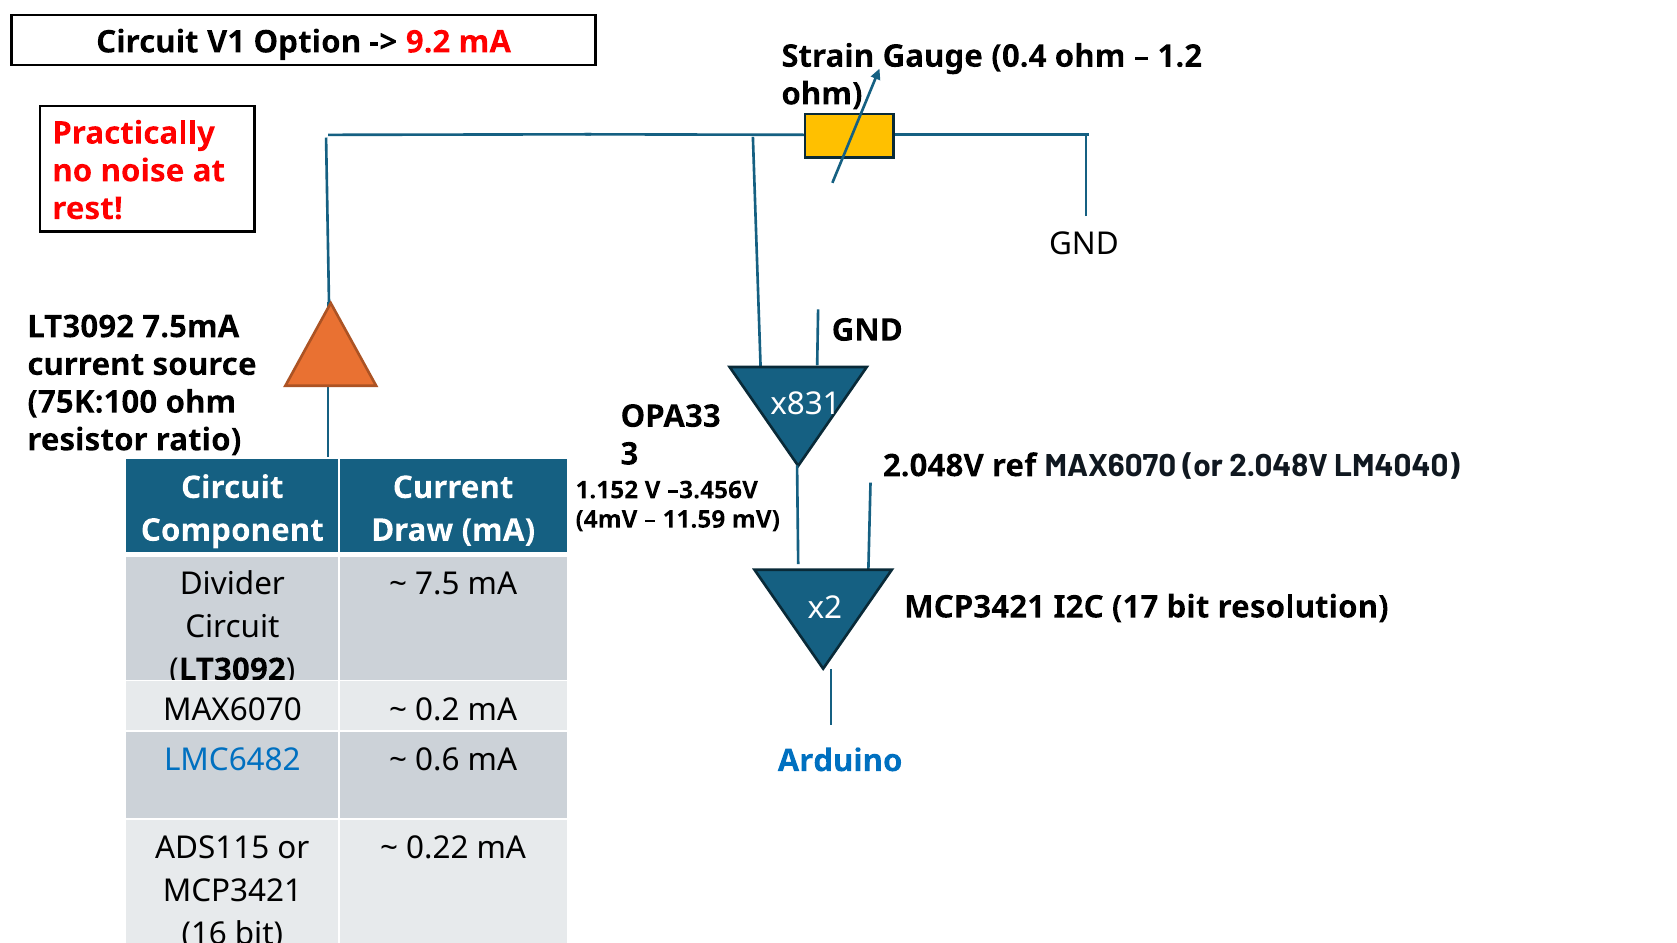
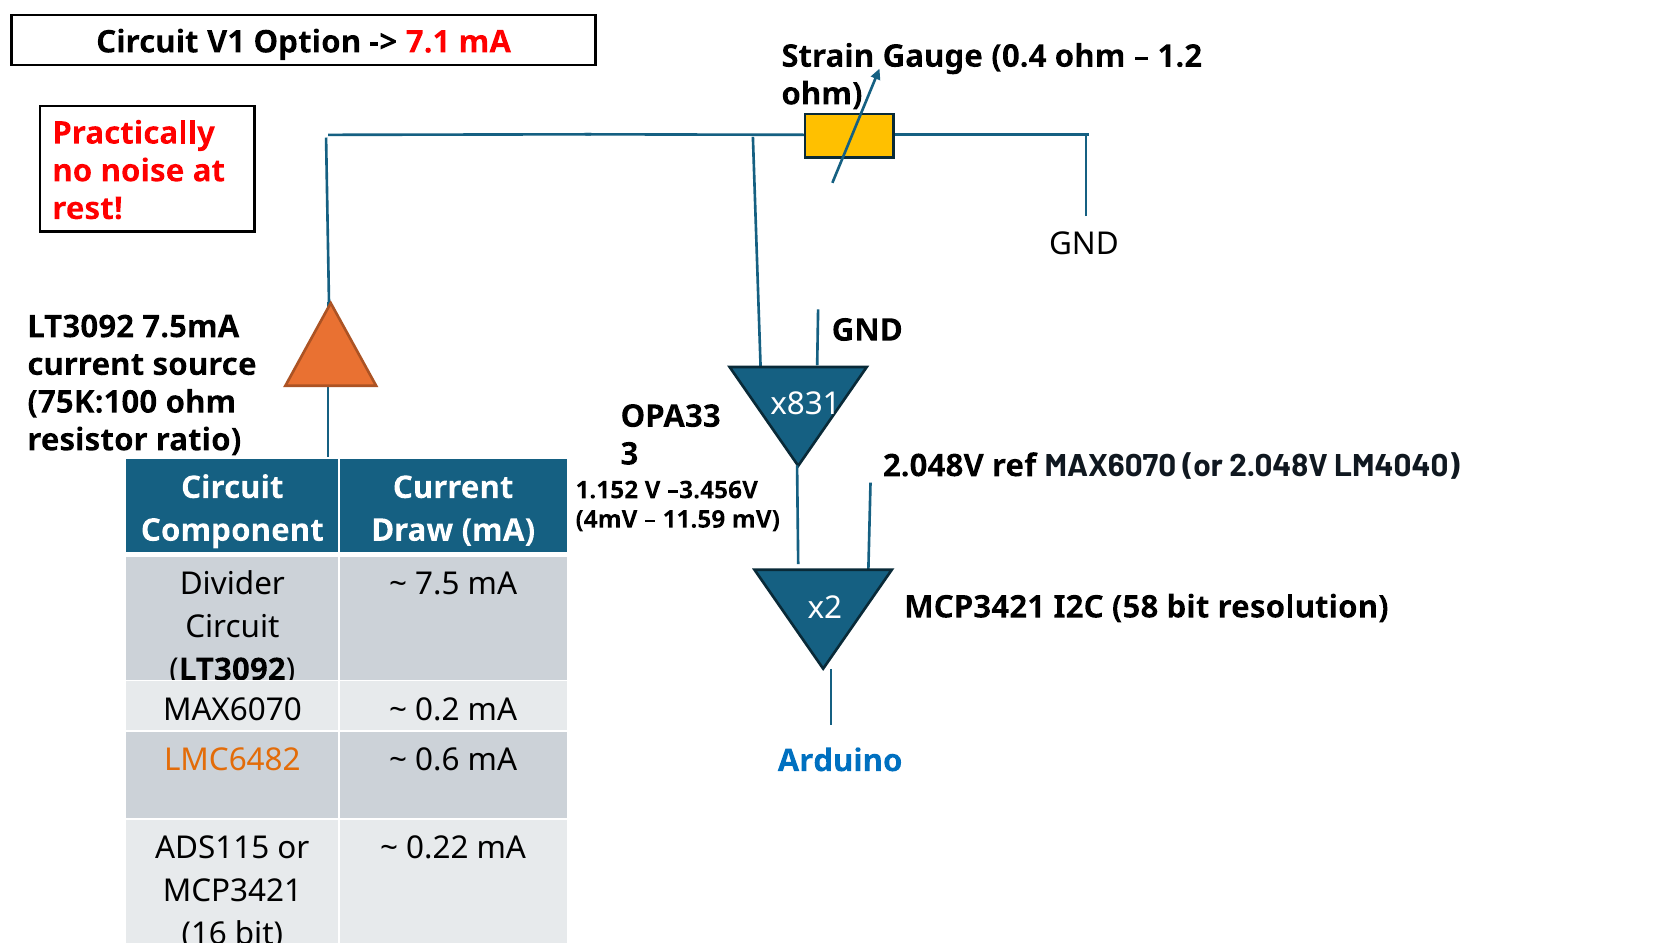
9.2: 9.2 -> 7.1
17: 17 -> 58
LMC6482 colour: blue -> orange
